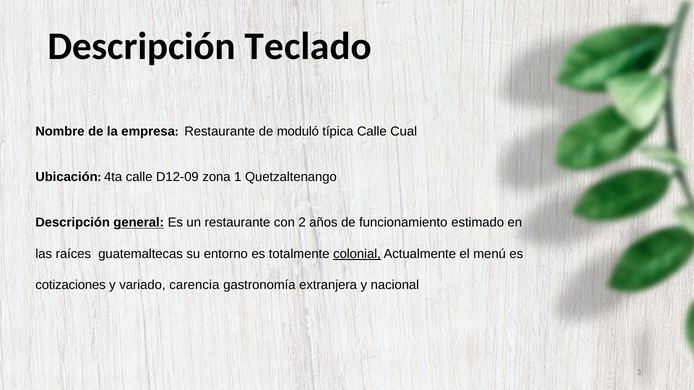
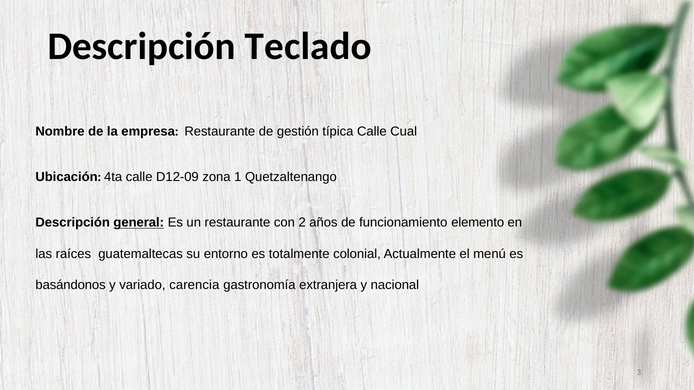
moduló: moduló -> gestión
estimado: estimado -> elemento
colonial underline: present -> none
cotizaciones: cotizaciones -> basándonos
